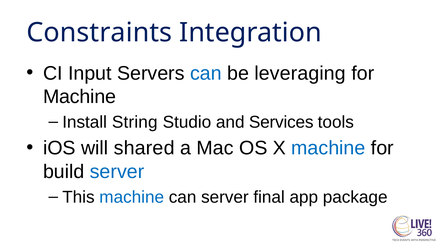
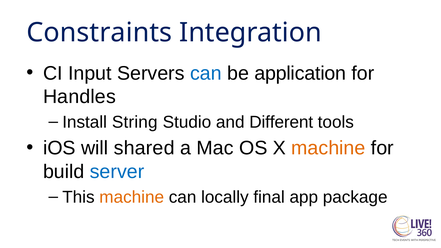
leveraging: leveraging -> application
Machine at (80, 97): Machine -> Handles
Services: Services -> Different
machine at (328, 148) colour: blue -> orange
machine at (132, 197) colour: blue -> orange
can server: server -> locally
